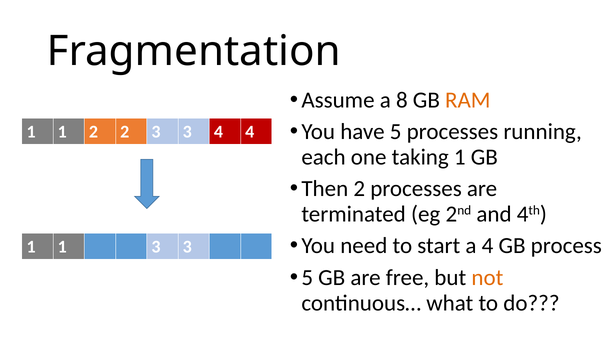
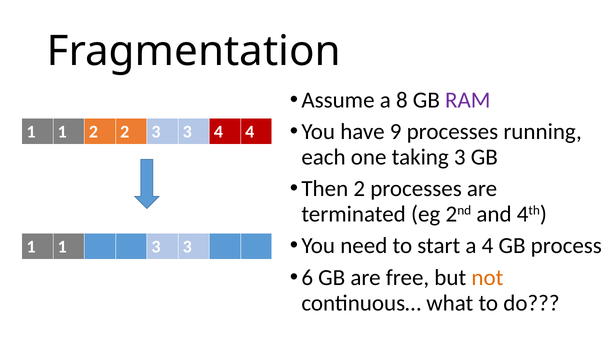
RAM colour: orange -> purple
have 5: 5 -> 9
taking 1: 1 -> 3
5 at (307, 278): 5 -> 6
